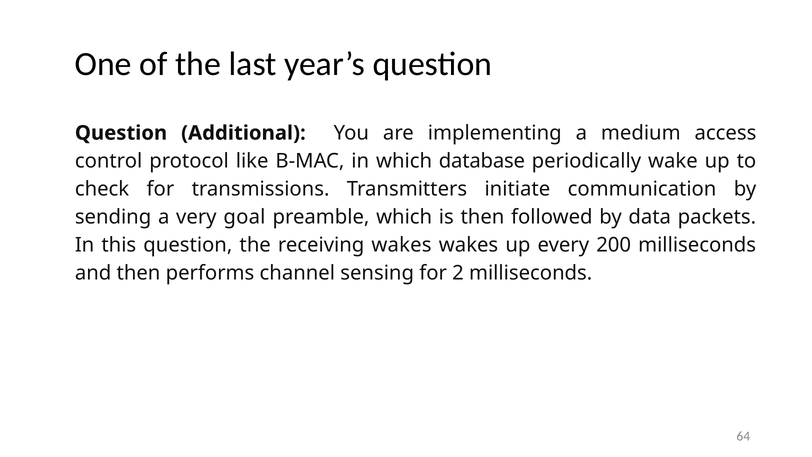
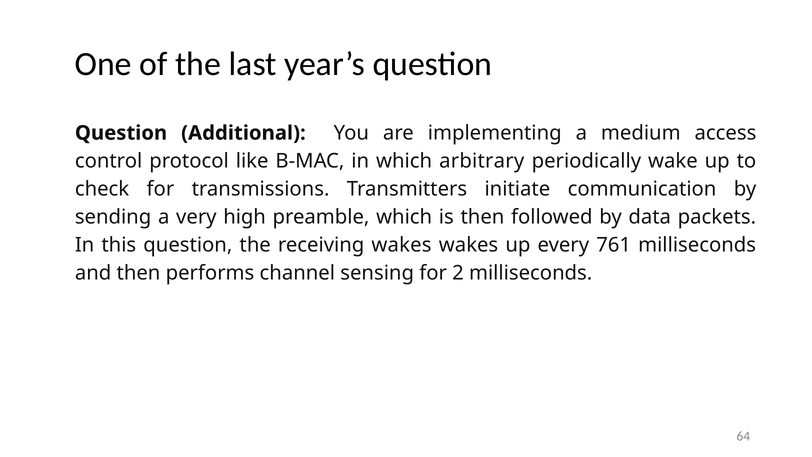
database: database -> arbitrary
goal: goal -> high
200: 200 -> 761
